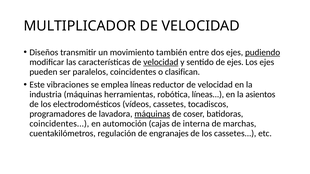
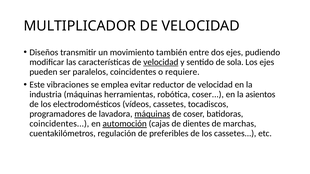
pudiendo underline: present -> none
de ejes: ejes -> sola
clasifican: clasifican -> requiere
emplea líneas: líneas -> evitar
robótica líneas: líneas -> coser
automoción underline: none -> present
interna: interna -> dientes
engranajes: engranajes -> preferibles
